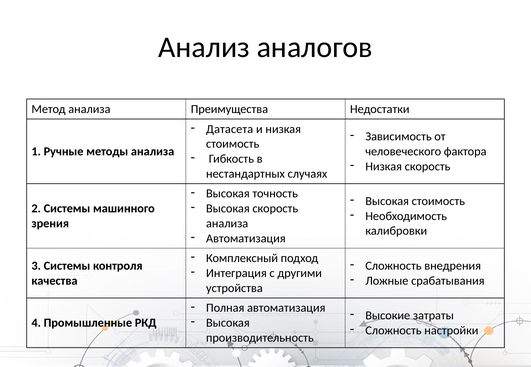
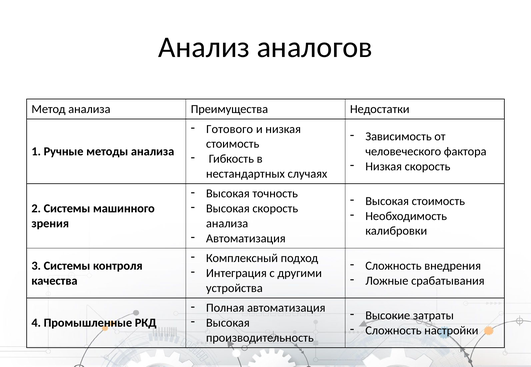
Датасета: Датасета -> Готового
